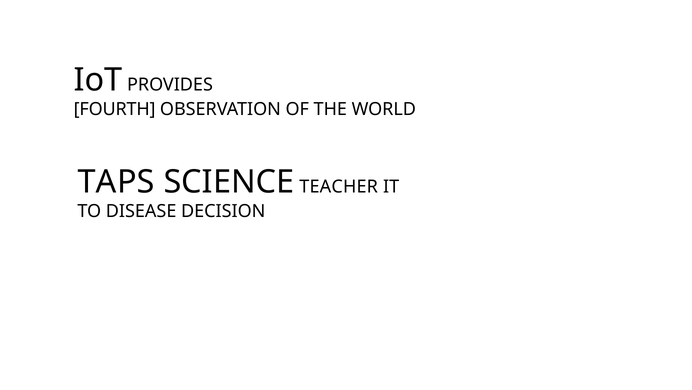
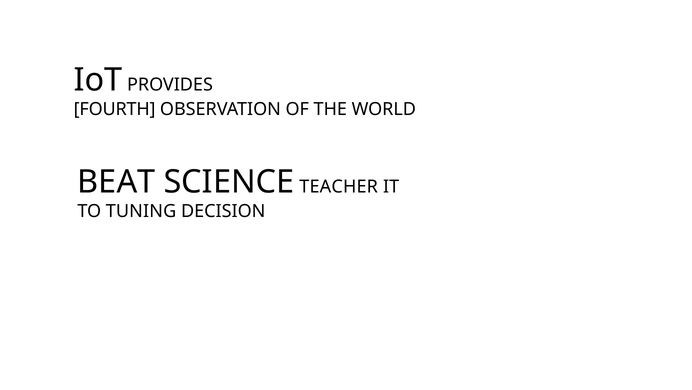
TAPS: TAPS -> BEAT
DISEASE: DISEASE -> TUNING
